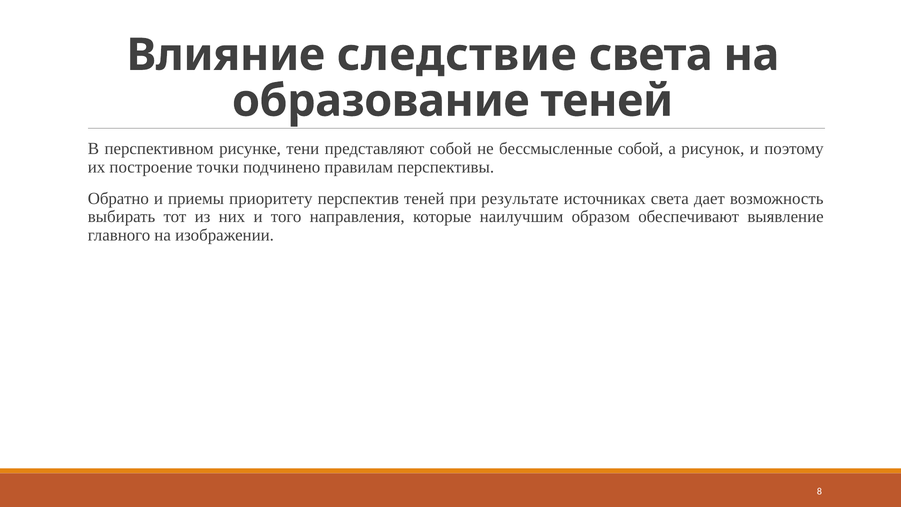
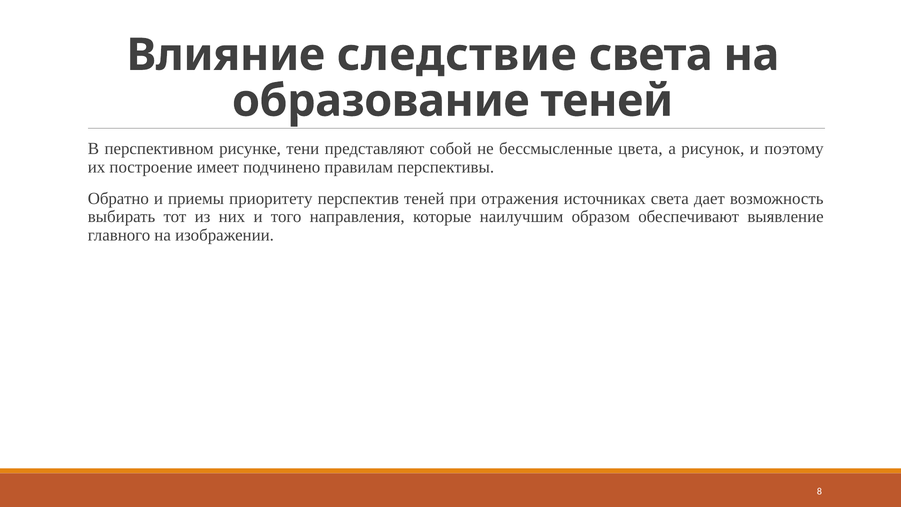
бессмысленные собой: собой -> цвета
точки: точки -> имеет
результате: результате -> отражения
